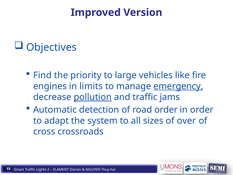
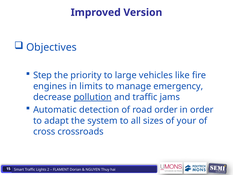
Find: Find -> Step
emergency underline: present -> none
of over: over -> your
